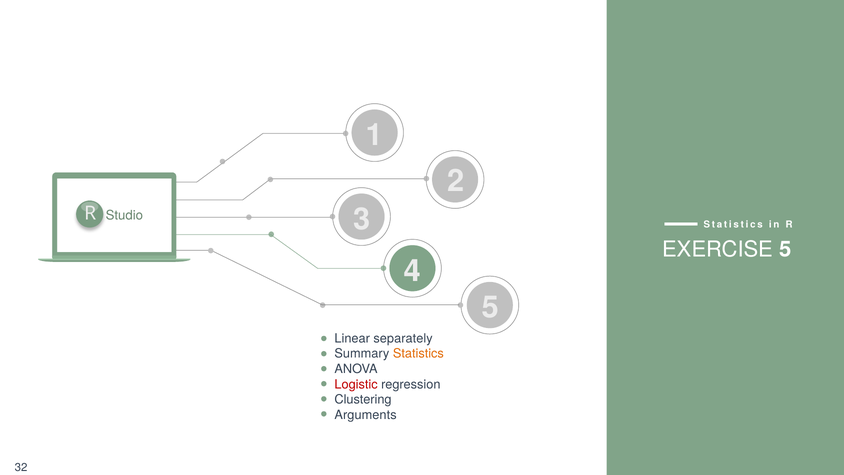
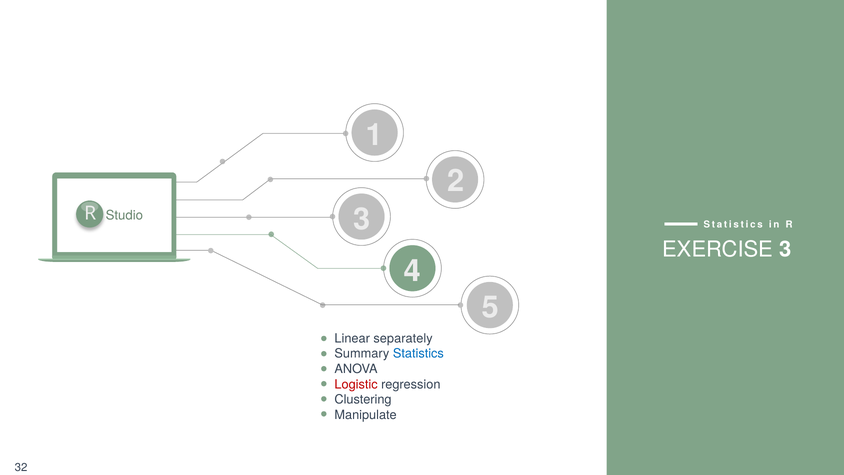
EXERCISE 5: 5 -> 3
Statistics at (418, 354) colour: orange -> blue
Arguments: Arguments -> Manipulate
